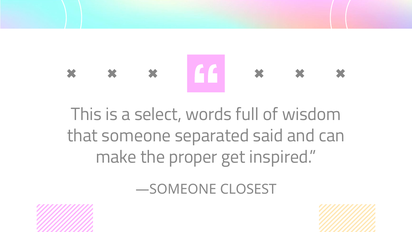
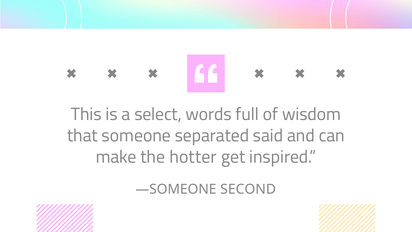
proper: proper -> hotter
CLOSEST: CLOSEST -> SECOND
